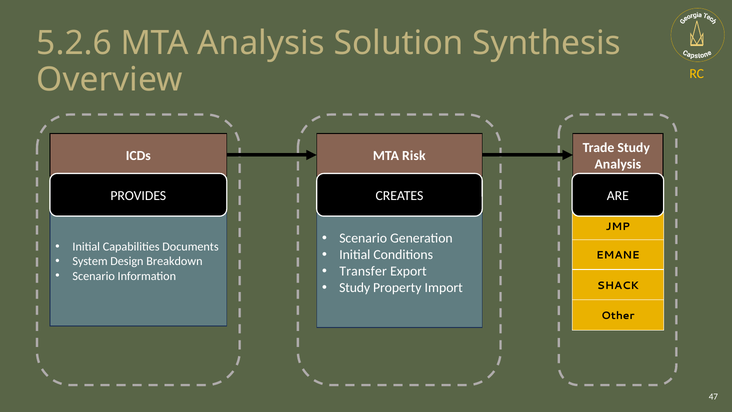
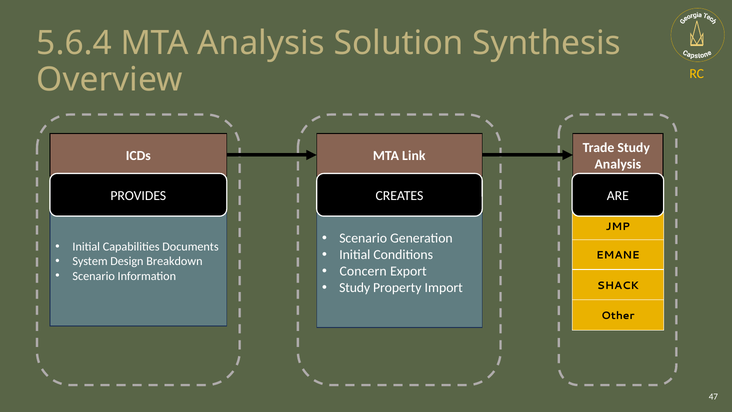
5.2.6: 5.2.6 -> 5.6.4
Risk: Risk -> Link
Transfer: Transfer -> Concern
